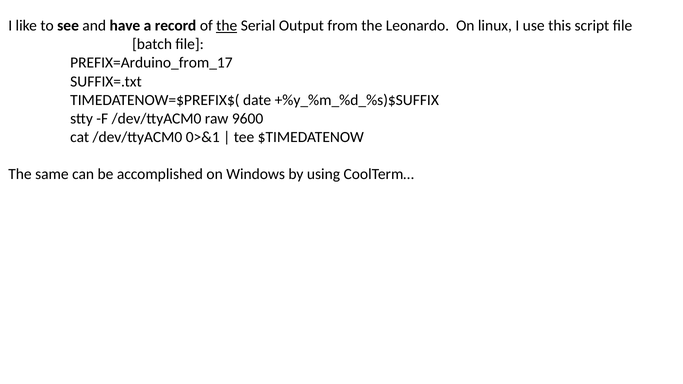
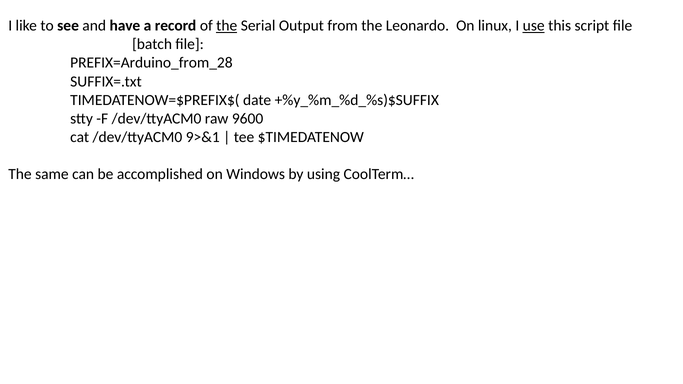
use underline: none -> present
PREFIX=Arduino_from_17: PREFIX=Arduino_from_17 -> PREFIX=Arduino_from_28
0>&1: 0>&1 -> 9>&1
